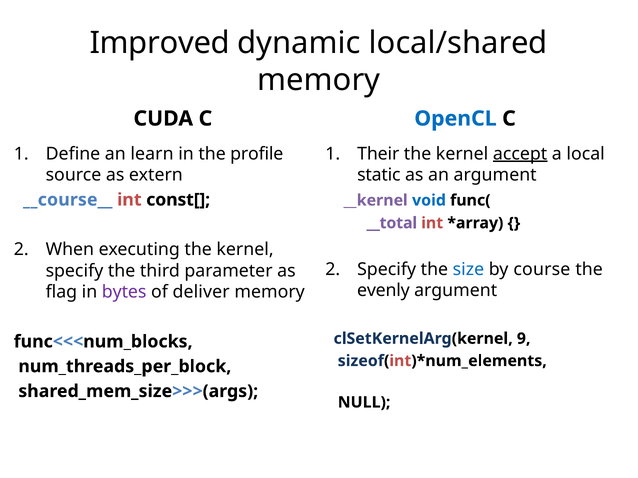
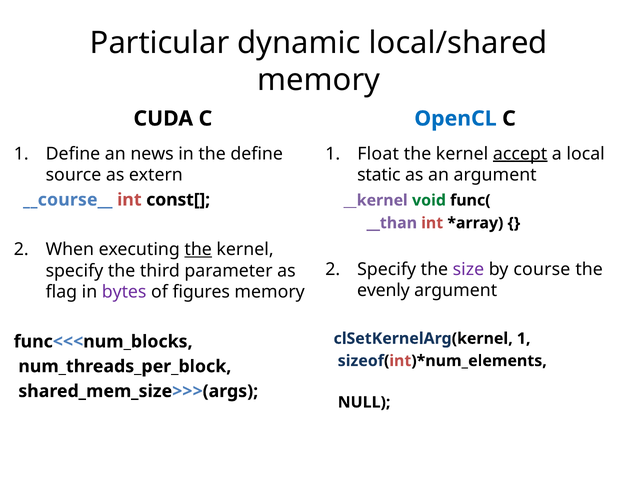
Improved: Improved -> Particular
learn: learn -> news
the profile: profile -> define
Their: Their -> Float
void colour: blue -> green
__total: __total -> __than
the at (198, 250) underline: none -> present
size colour: blue -> purple
deliver: deliver -> figures
clSetKernelArg(kernel 9: 9 -> 1
